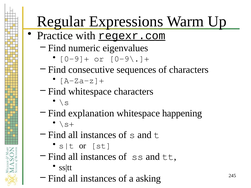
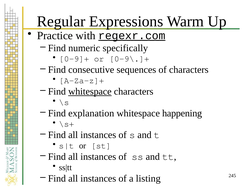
eigenvalues: eigenvalues -> specifically
whitespace at (90, 92) underline: none -> present
asking: asking -> listing
